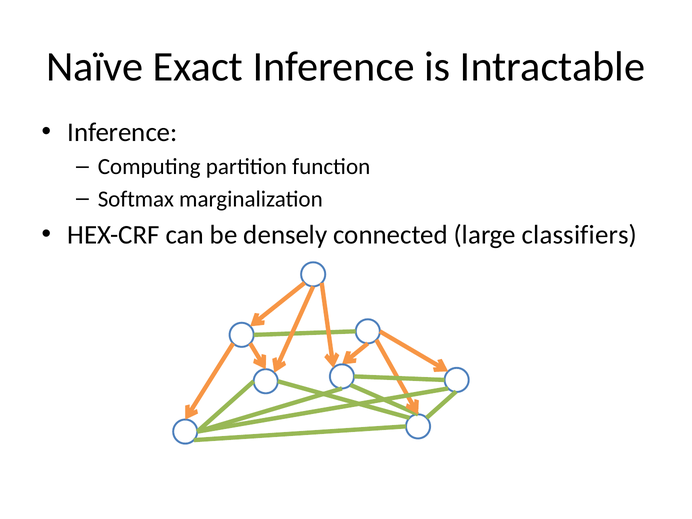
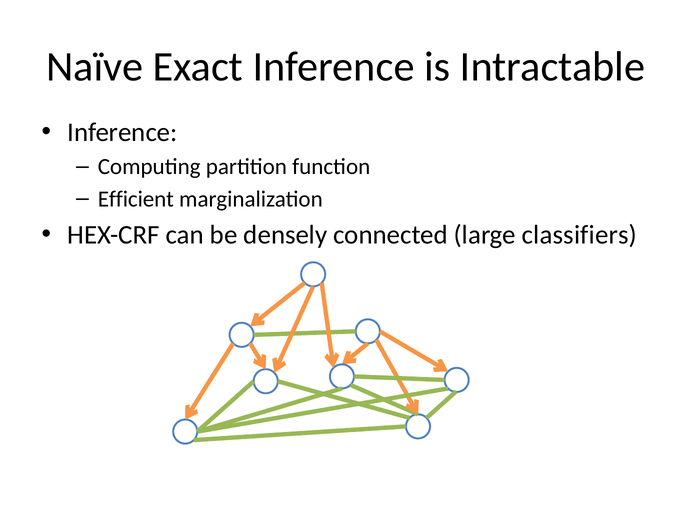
Softmax: Softmax -> Efficient
